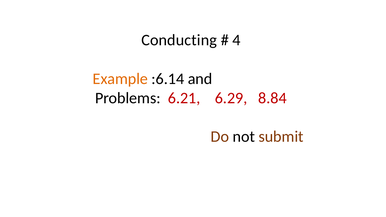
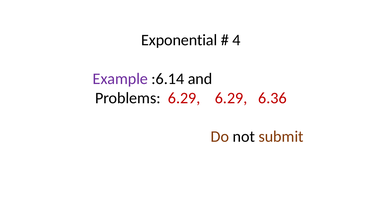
Conducting: Conducting -> Exponential
Example colour: orange -> purple
Problems 6.21: 6.21 -> 6.29
8.84: 8.84 -> 6.36
